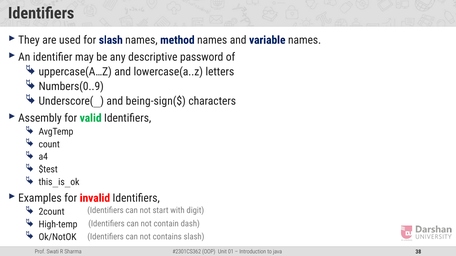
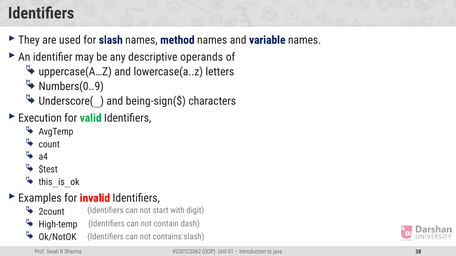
password: password -> operands
Assembly: Assembly -> Execution
